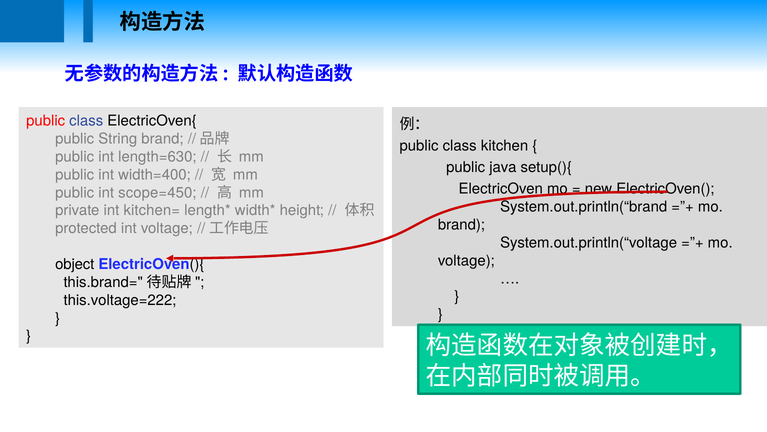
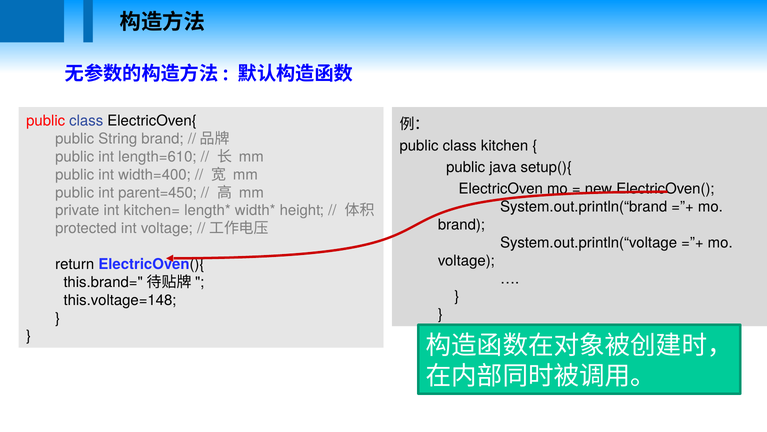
length=630: length=630 -> length=610
scope=450: scope=450 -> parent=450
object: object -> return
this.voltage=222: this.voltage=222 -> this.voltage=148
